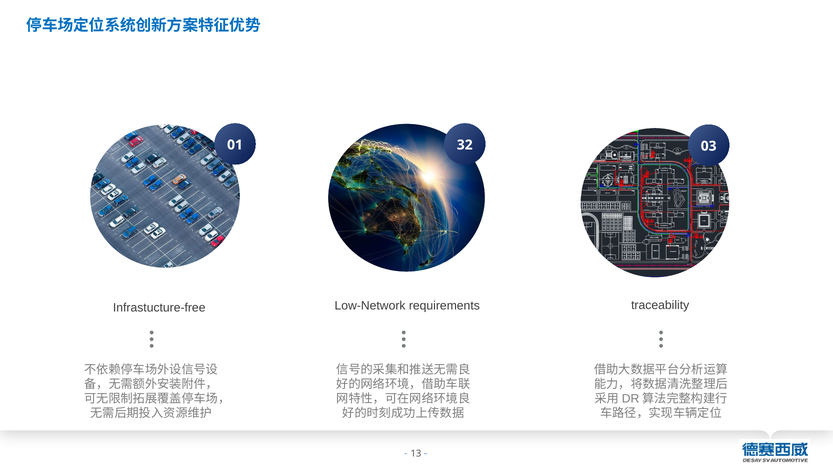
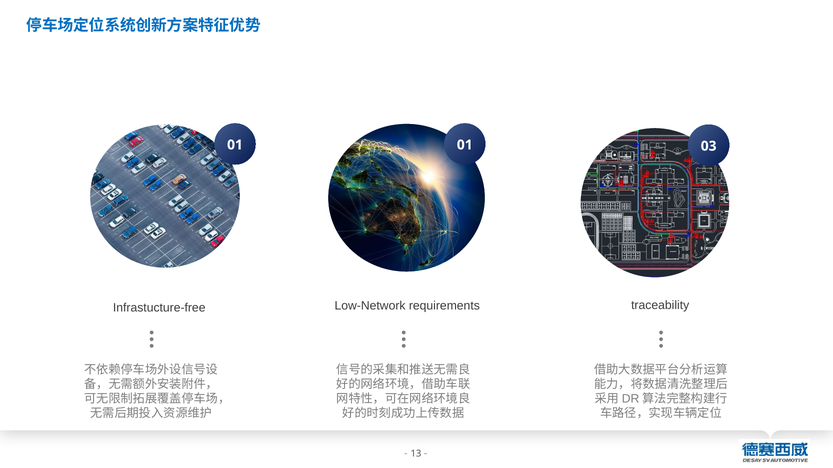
01 32: 32 -> 01
